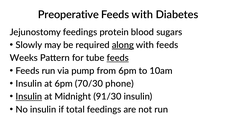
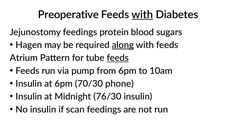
with at (142, 15) underline: none -> present
Slowly: Slowly -> Hagen
Weeks: Weeks -> Atrium
Insulin at (29, 97) underline: present -> none
91/30: 91/30 -> 76/30
total: total -> scan
